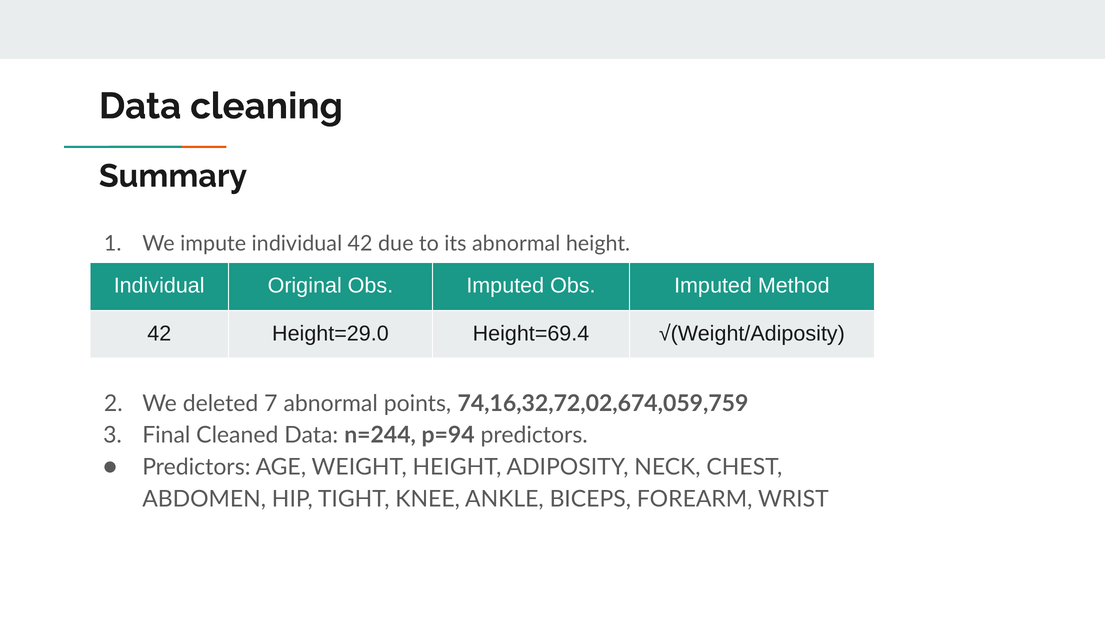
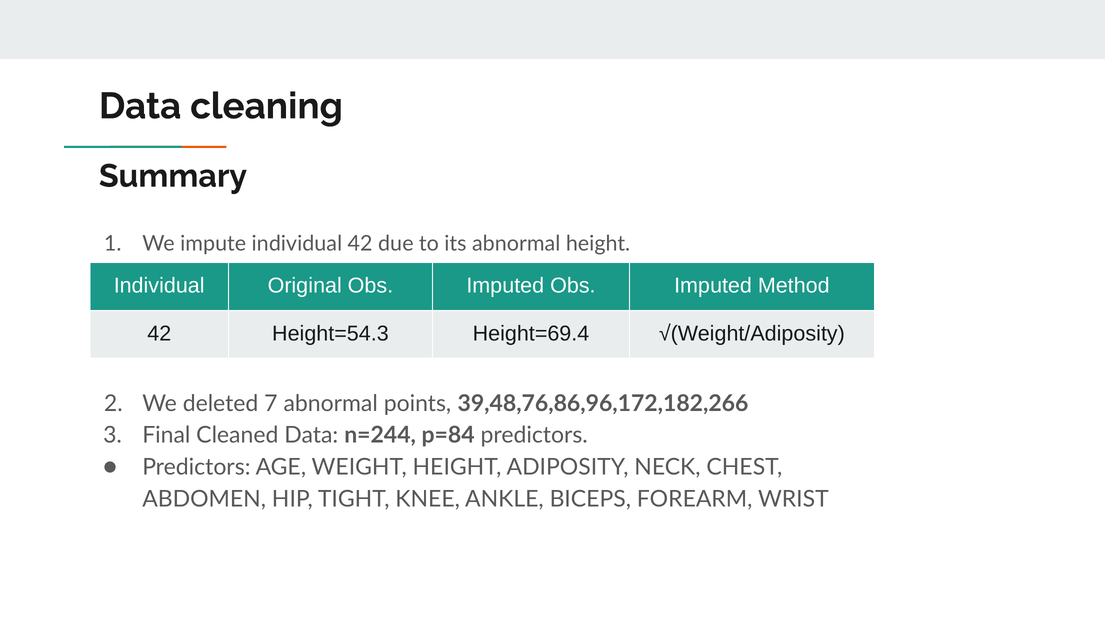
Height=29.0: Height=29.0 -> Height=54.3
74,16,32,72,02,674,059,759: 74,16,32,72,02,674,059,759 -> 39,48,76,86,96,172,182,266
p=94: p=94 -> p=84
